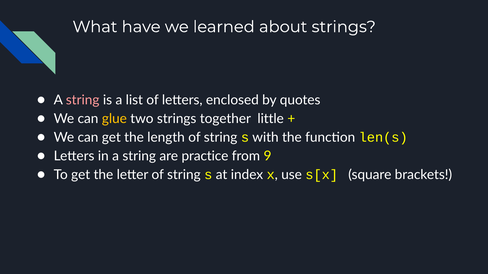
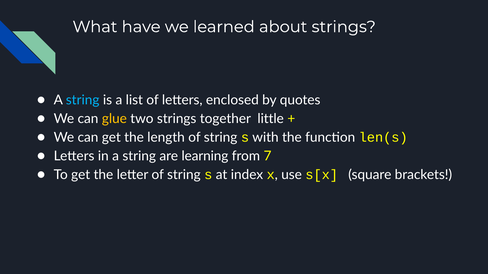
string at (83, 100) colour: pink -> light blue
practice: practice -> learning
9: 9 -> 7
